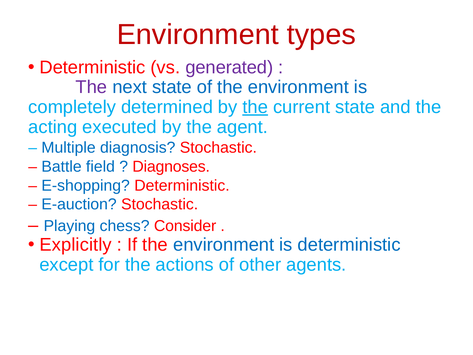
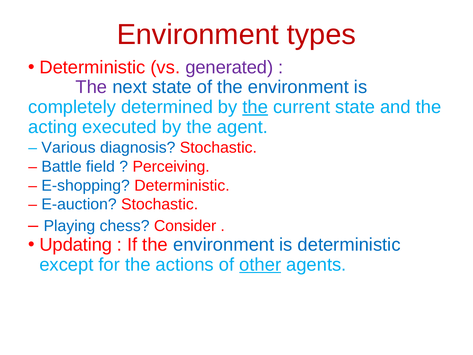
Multiple: Multiple -> Various
Diagnoses: Diagnoses -> Perceiving
Explicitly: Explicitly -> Updating
other underline: none -> present
